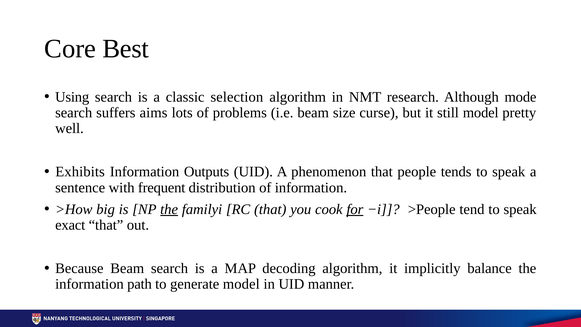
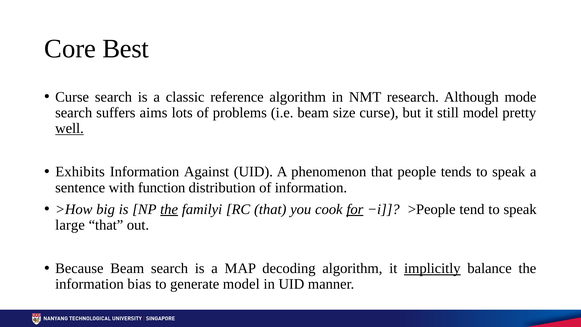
Using at (72, 97): Using -> Curse
selection: selection -> reference
well underline: none -> present
Outputs: Outputs -> Against
frequent: frequent -> function
exact: exact -> large
implicitly underline: none -> present
path: path -> bias
